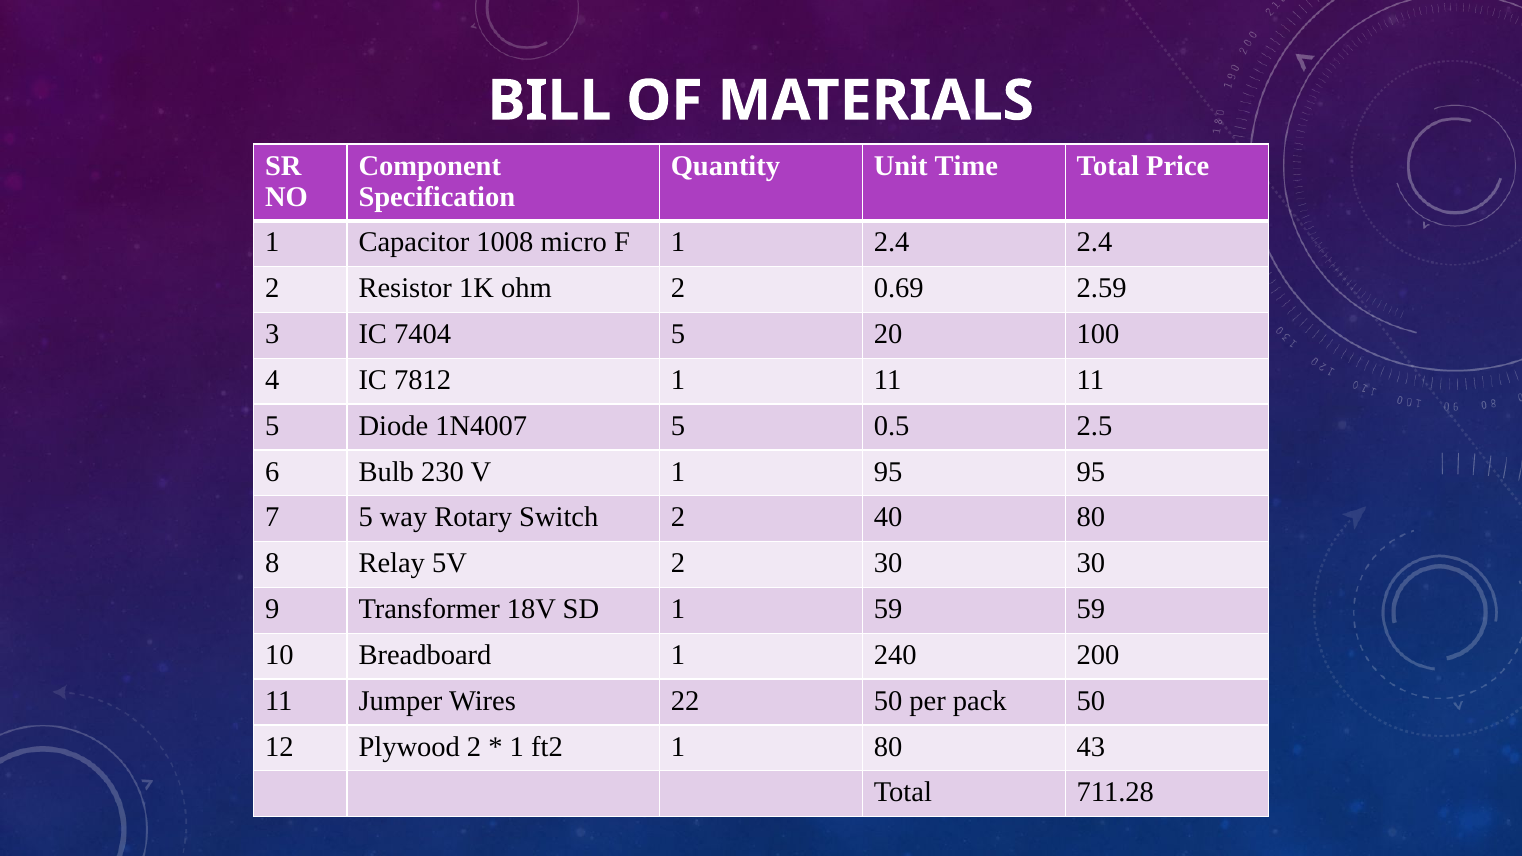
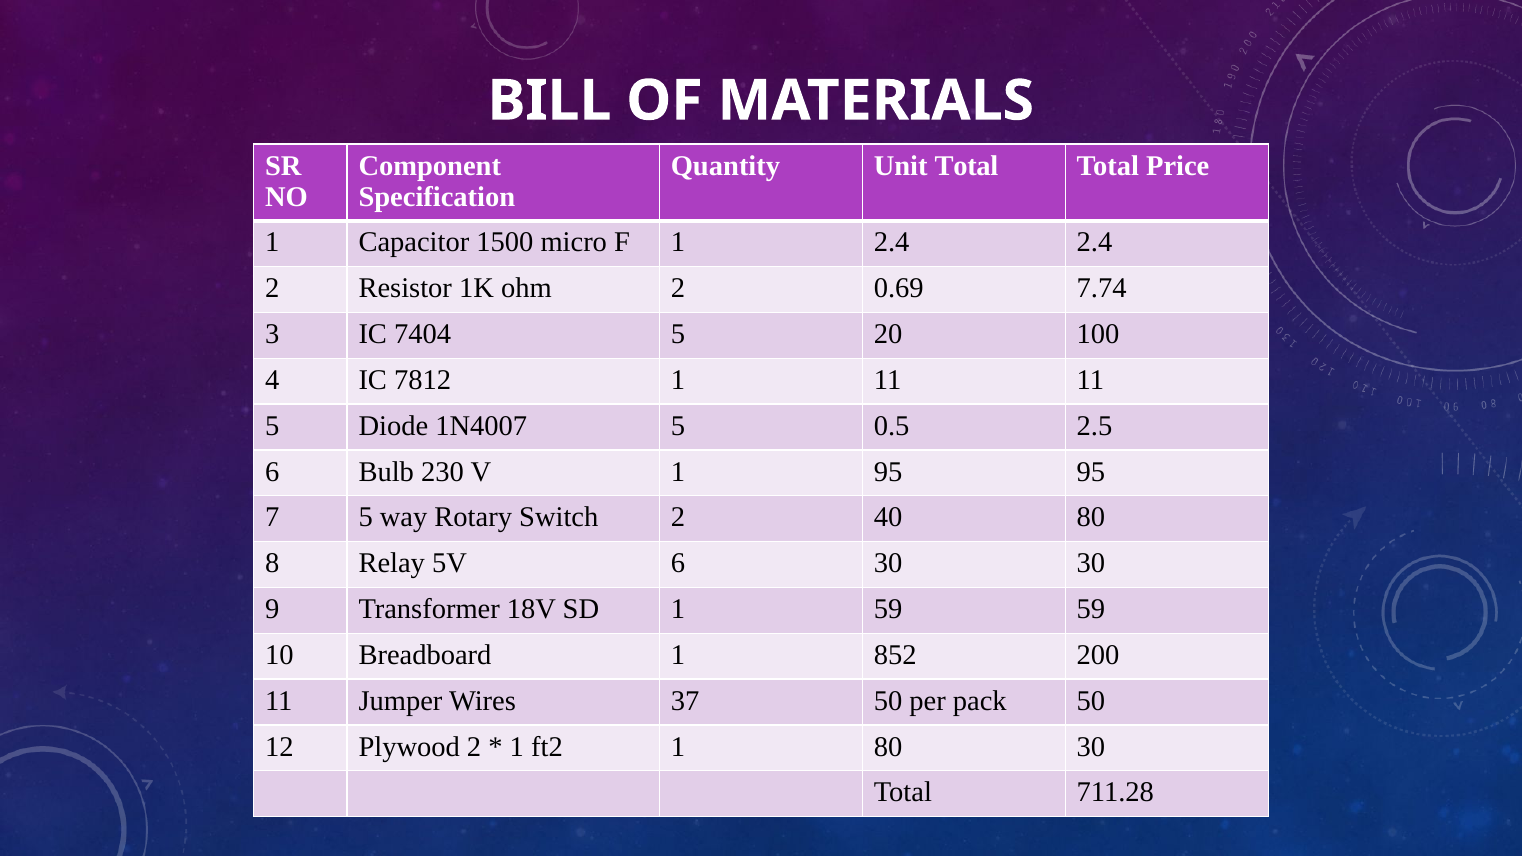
Unit Time: Time -> Total
1008: 1008 -> 1500
2.59: 2.59 -> 7.74
5V 2: 2 -> 6
240: 240 -> 852
22: 22 -> 37
80 43: 43 -> 30
